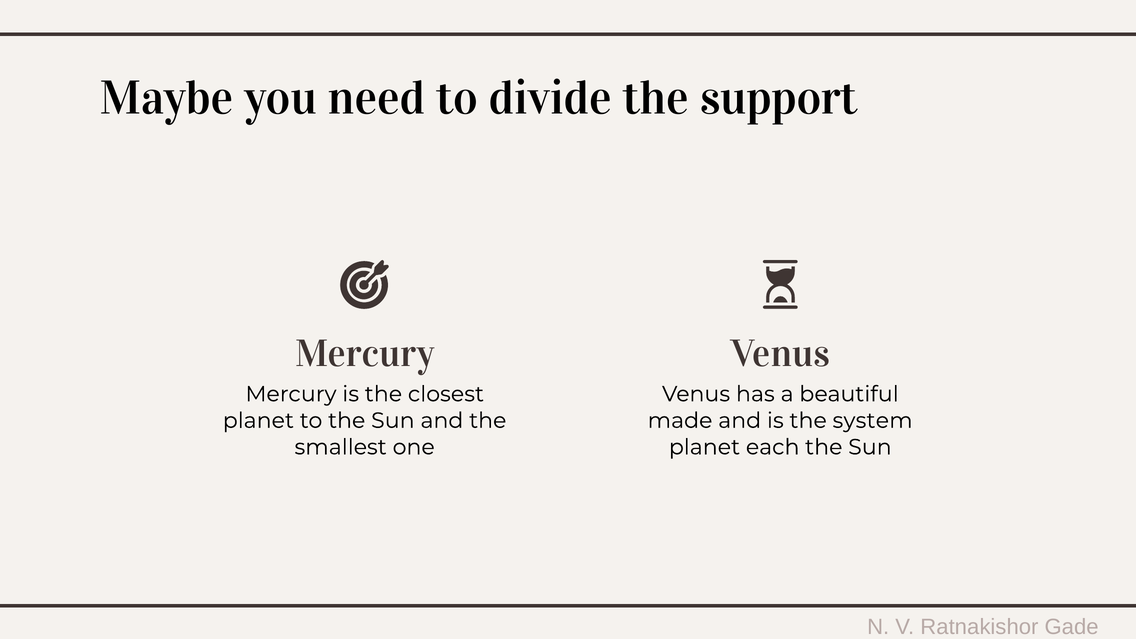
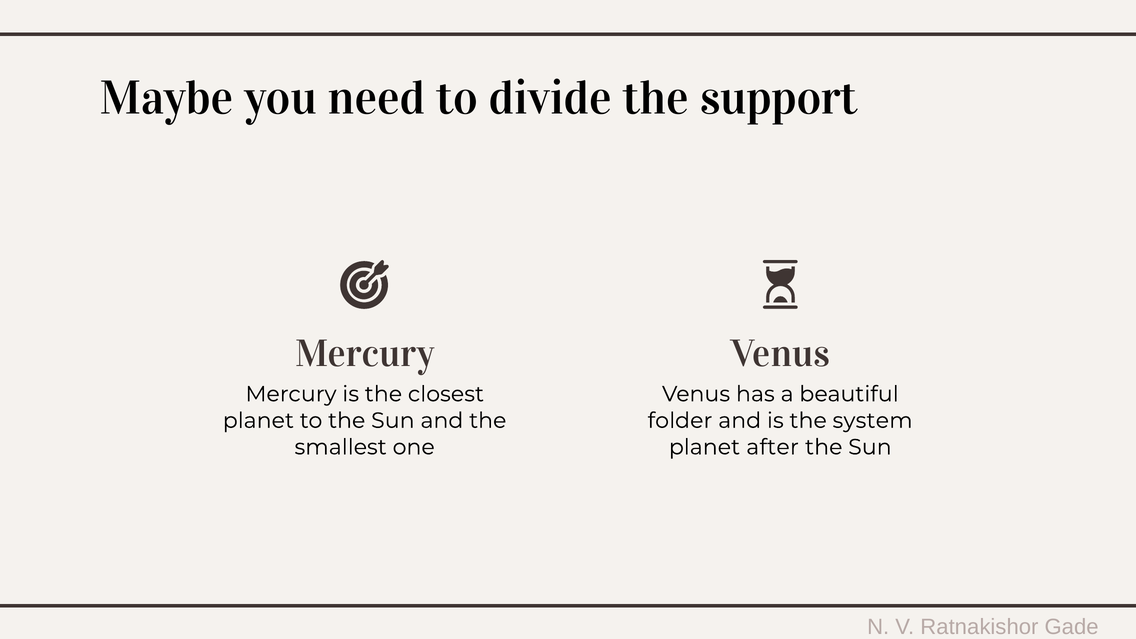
made: made -> folder
each: each -> after
